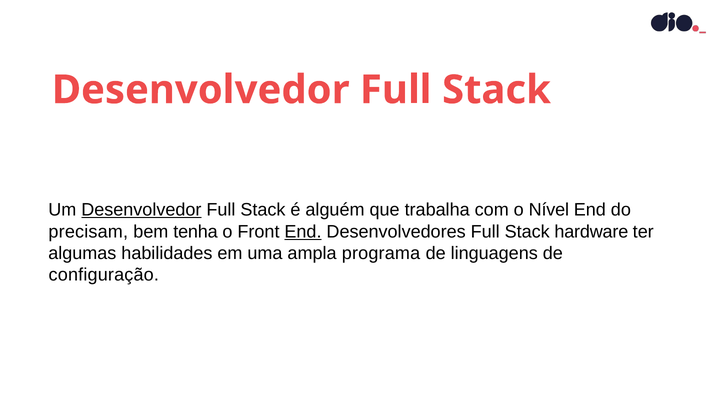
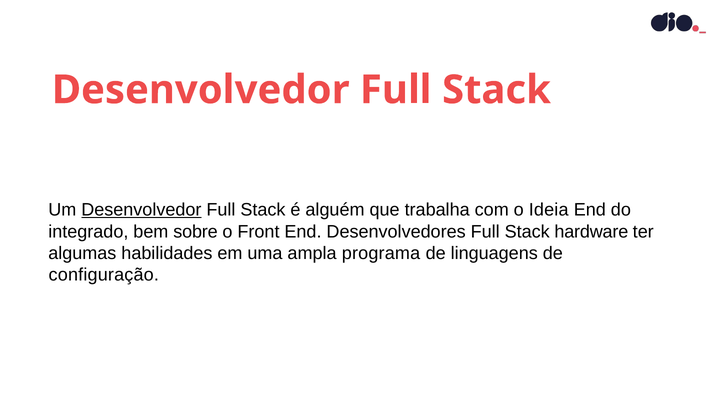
Nível: Nível -> Ideia
precisam: precisam -> integrado
tenha: tenha -> sobre
End at (303, 231) underline: present -> none
